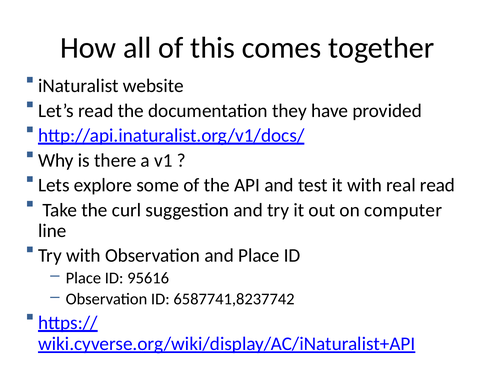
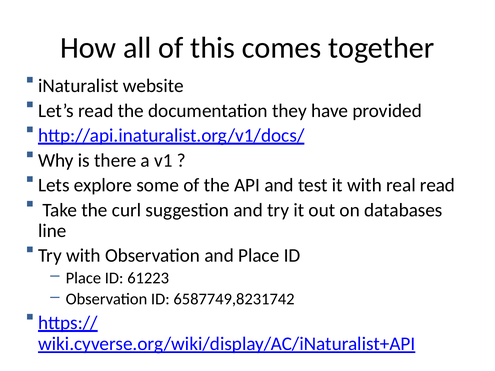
computer: computer -> databases
95616: 95616 -> 61223
6587741,8237742: 6587741,8237742 -> 6587749,8231742
